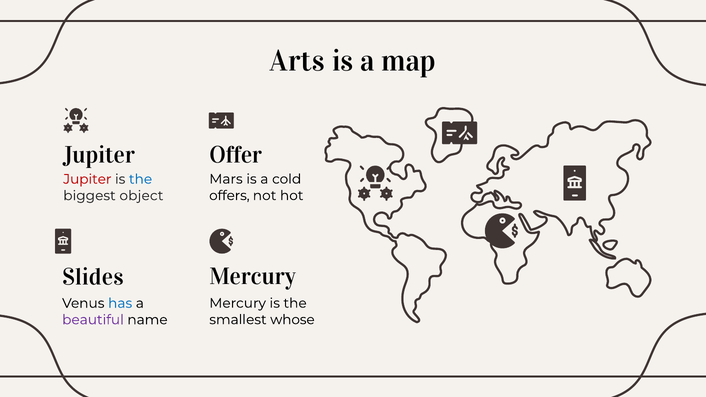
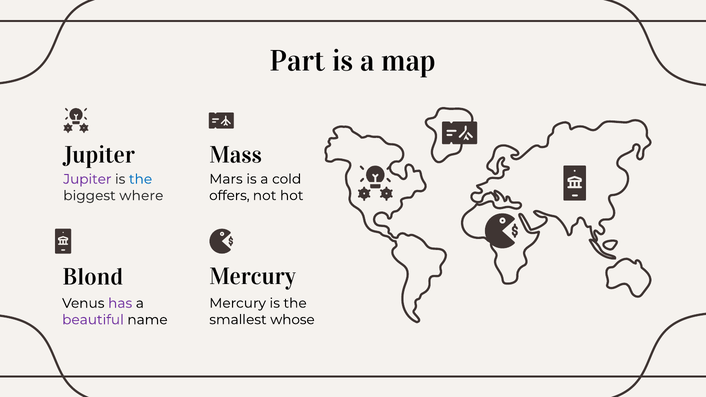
Arts: Arts -> Part
Offer: Offer -> Mass
Jupiter at (87, 179) colour: red -> purple
object: object -> where
Slides: Slides -> Blond
has colour: blue -> purple
